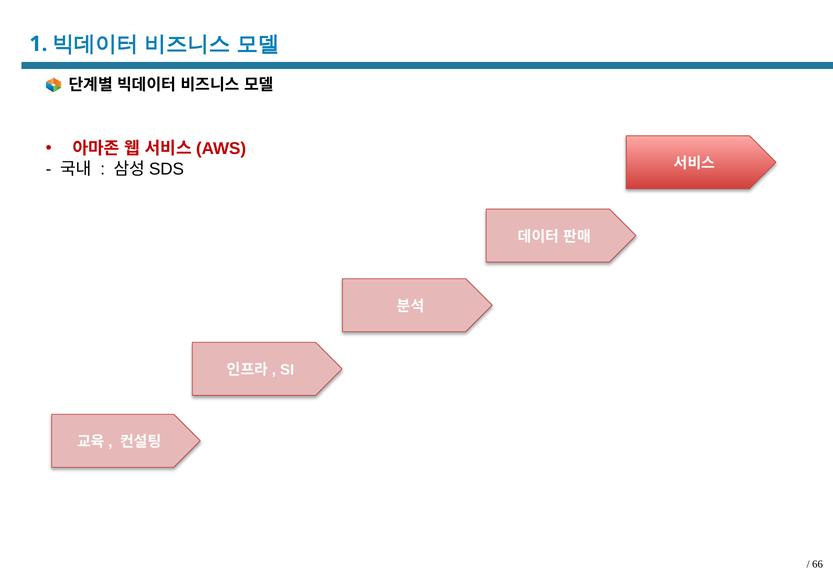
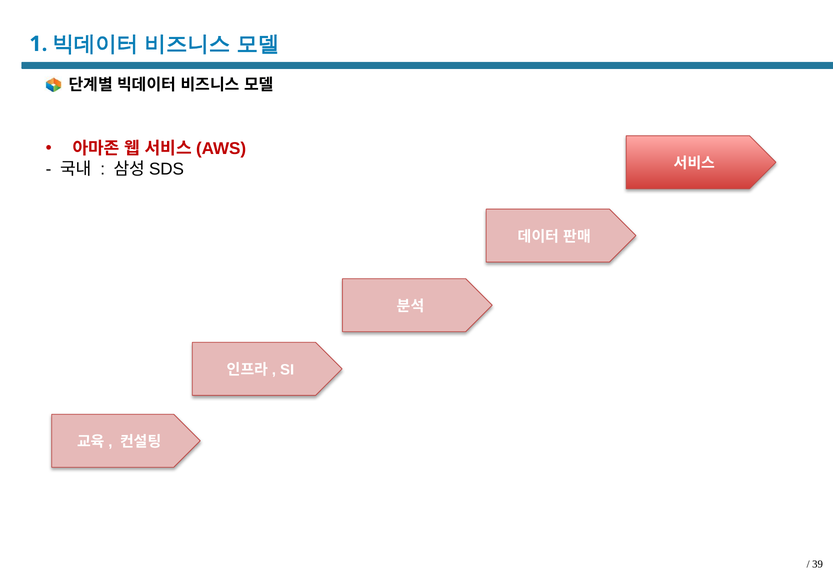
66: 66 -> 39
